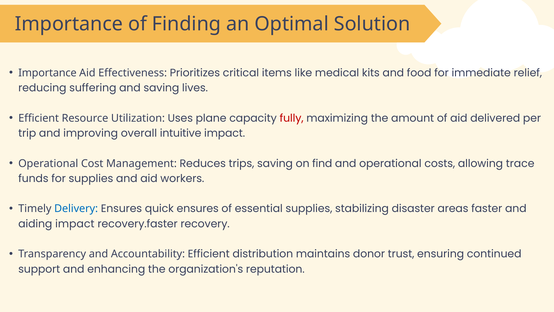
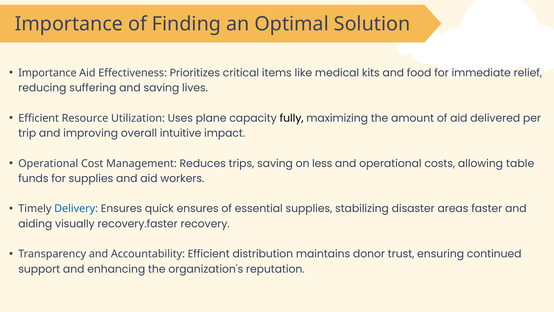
fully colour: red -> black
find: find -> less
trace: trace -> table
aiding impact: impact -> visually
